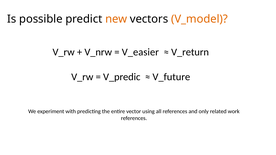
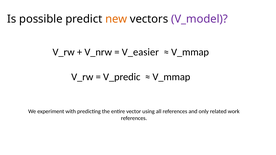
V_model colour: orange -> purple
V_return at (190, 52): V_return -> V_mmap
V_future at (171, 77): V_future -> V_mmap
